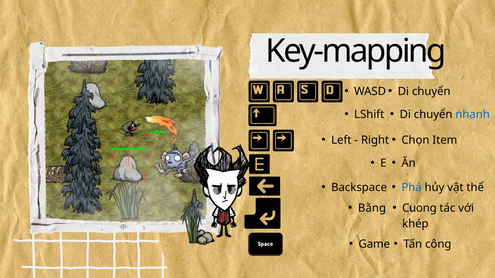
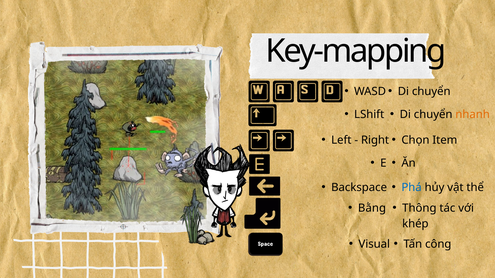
nhanh colour: blue -> orange
Cuong: Cuong -> Thông
Game: Game -> Visual
